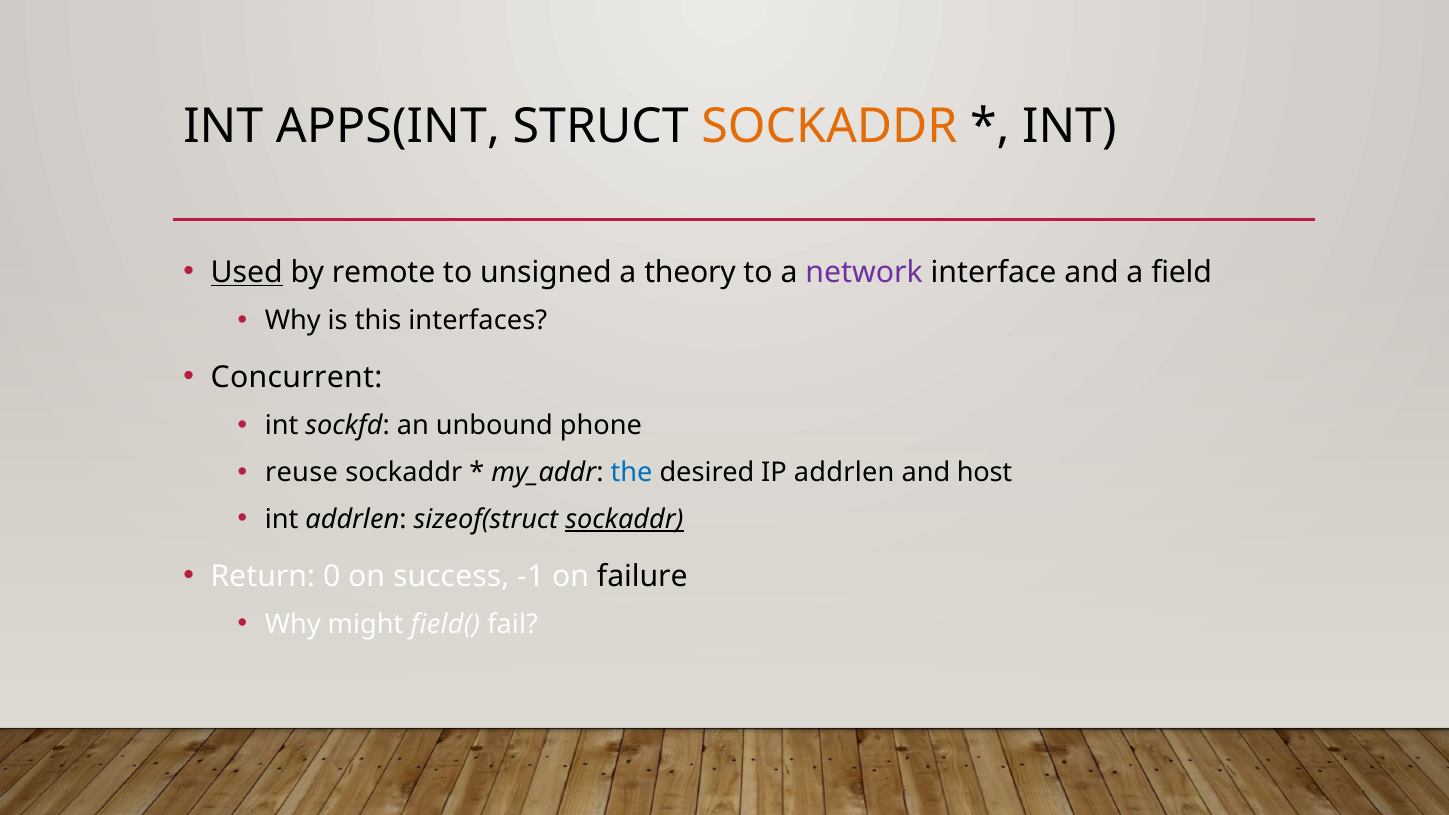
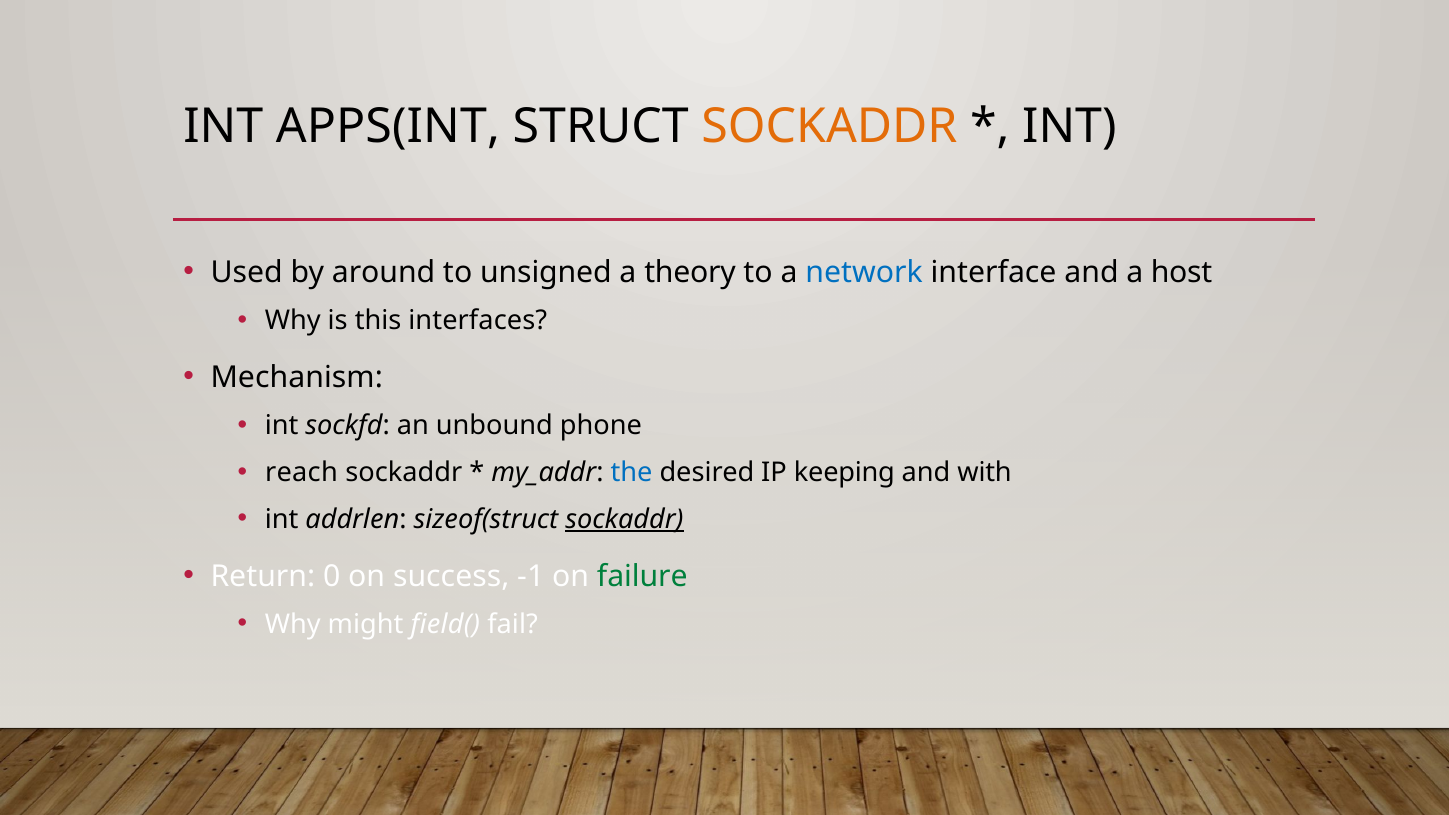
Used underline: present -> none
remote: remote -> around
network colour: purple -> blue
field: field -> host
Concurrent: Concurrent -> Mechanism
reuse: reuse -> reach
IP addrlen: addrlen -> keeping
host: host -> with
failure colour: black -> green
